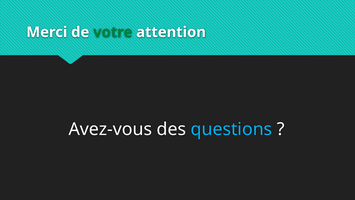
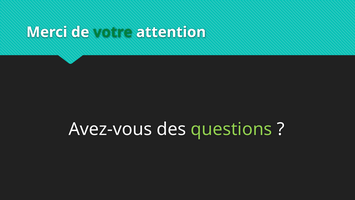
questions colour: light blue -> light green
